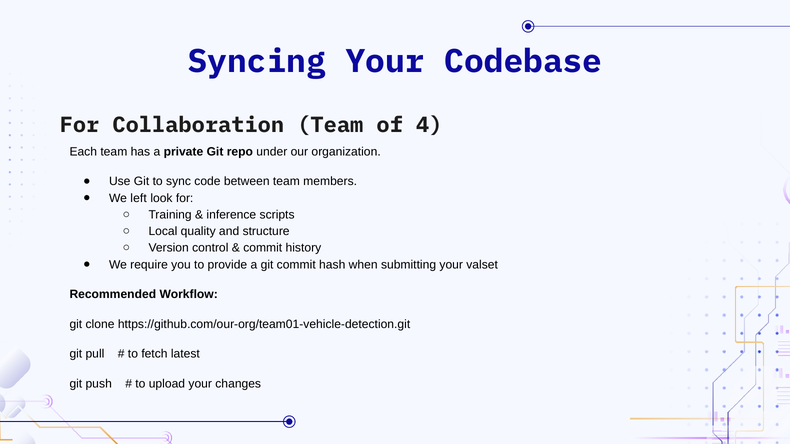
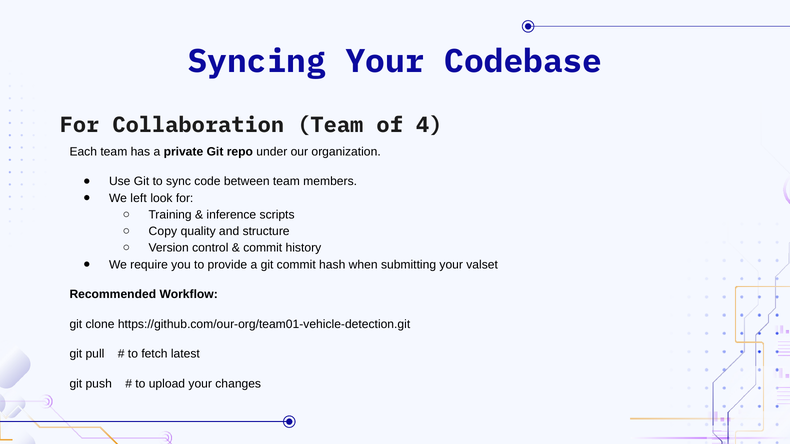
Local: Local -> Copy
